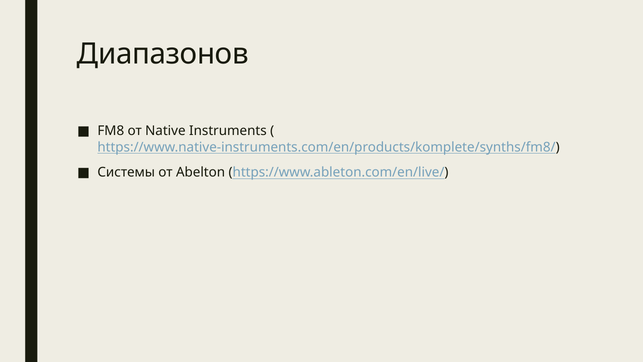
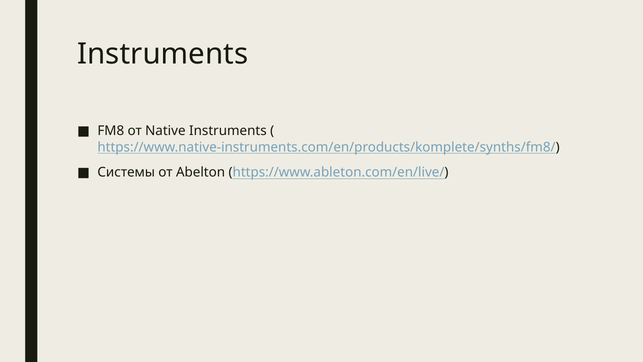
Диапазонов at (163, 54): Диапазонов -> Instruments
